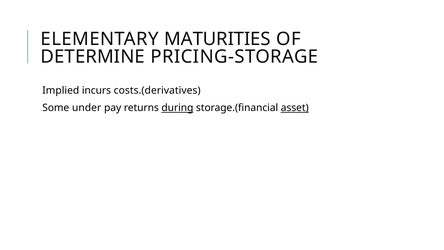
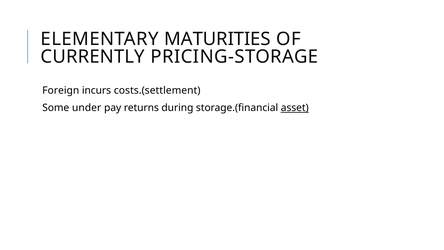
DETERMINE: DETERMINE -> CURRENTLY
Implied: Implied -> Foreign
costs.(derivatives: costs.(derivatives -> costs.(settlement
during underline: present -> none
